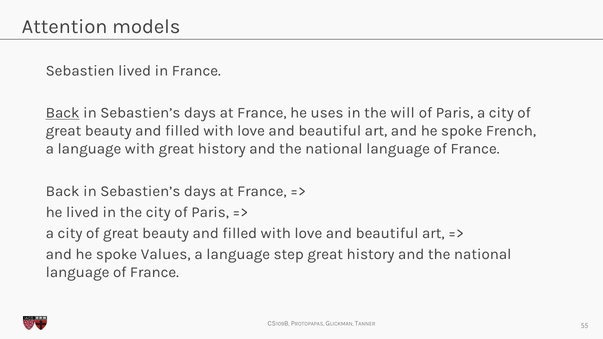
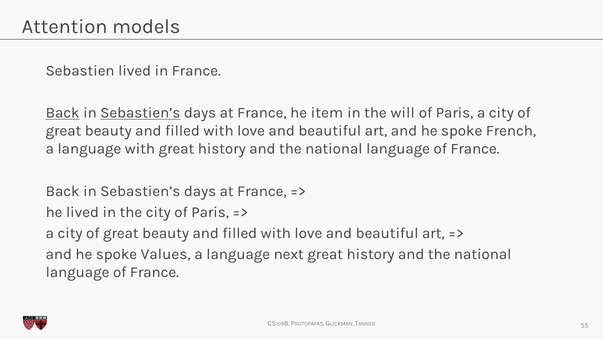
Sebastien’s at (140, 113) underline: none -> present
uses: uses -> item
step: step -> next
